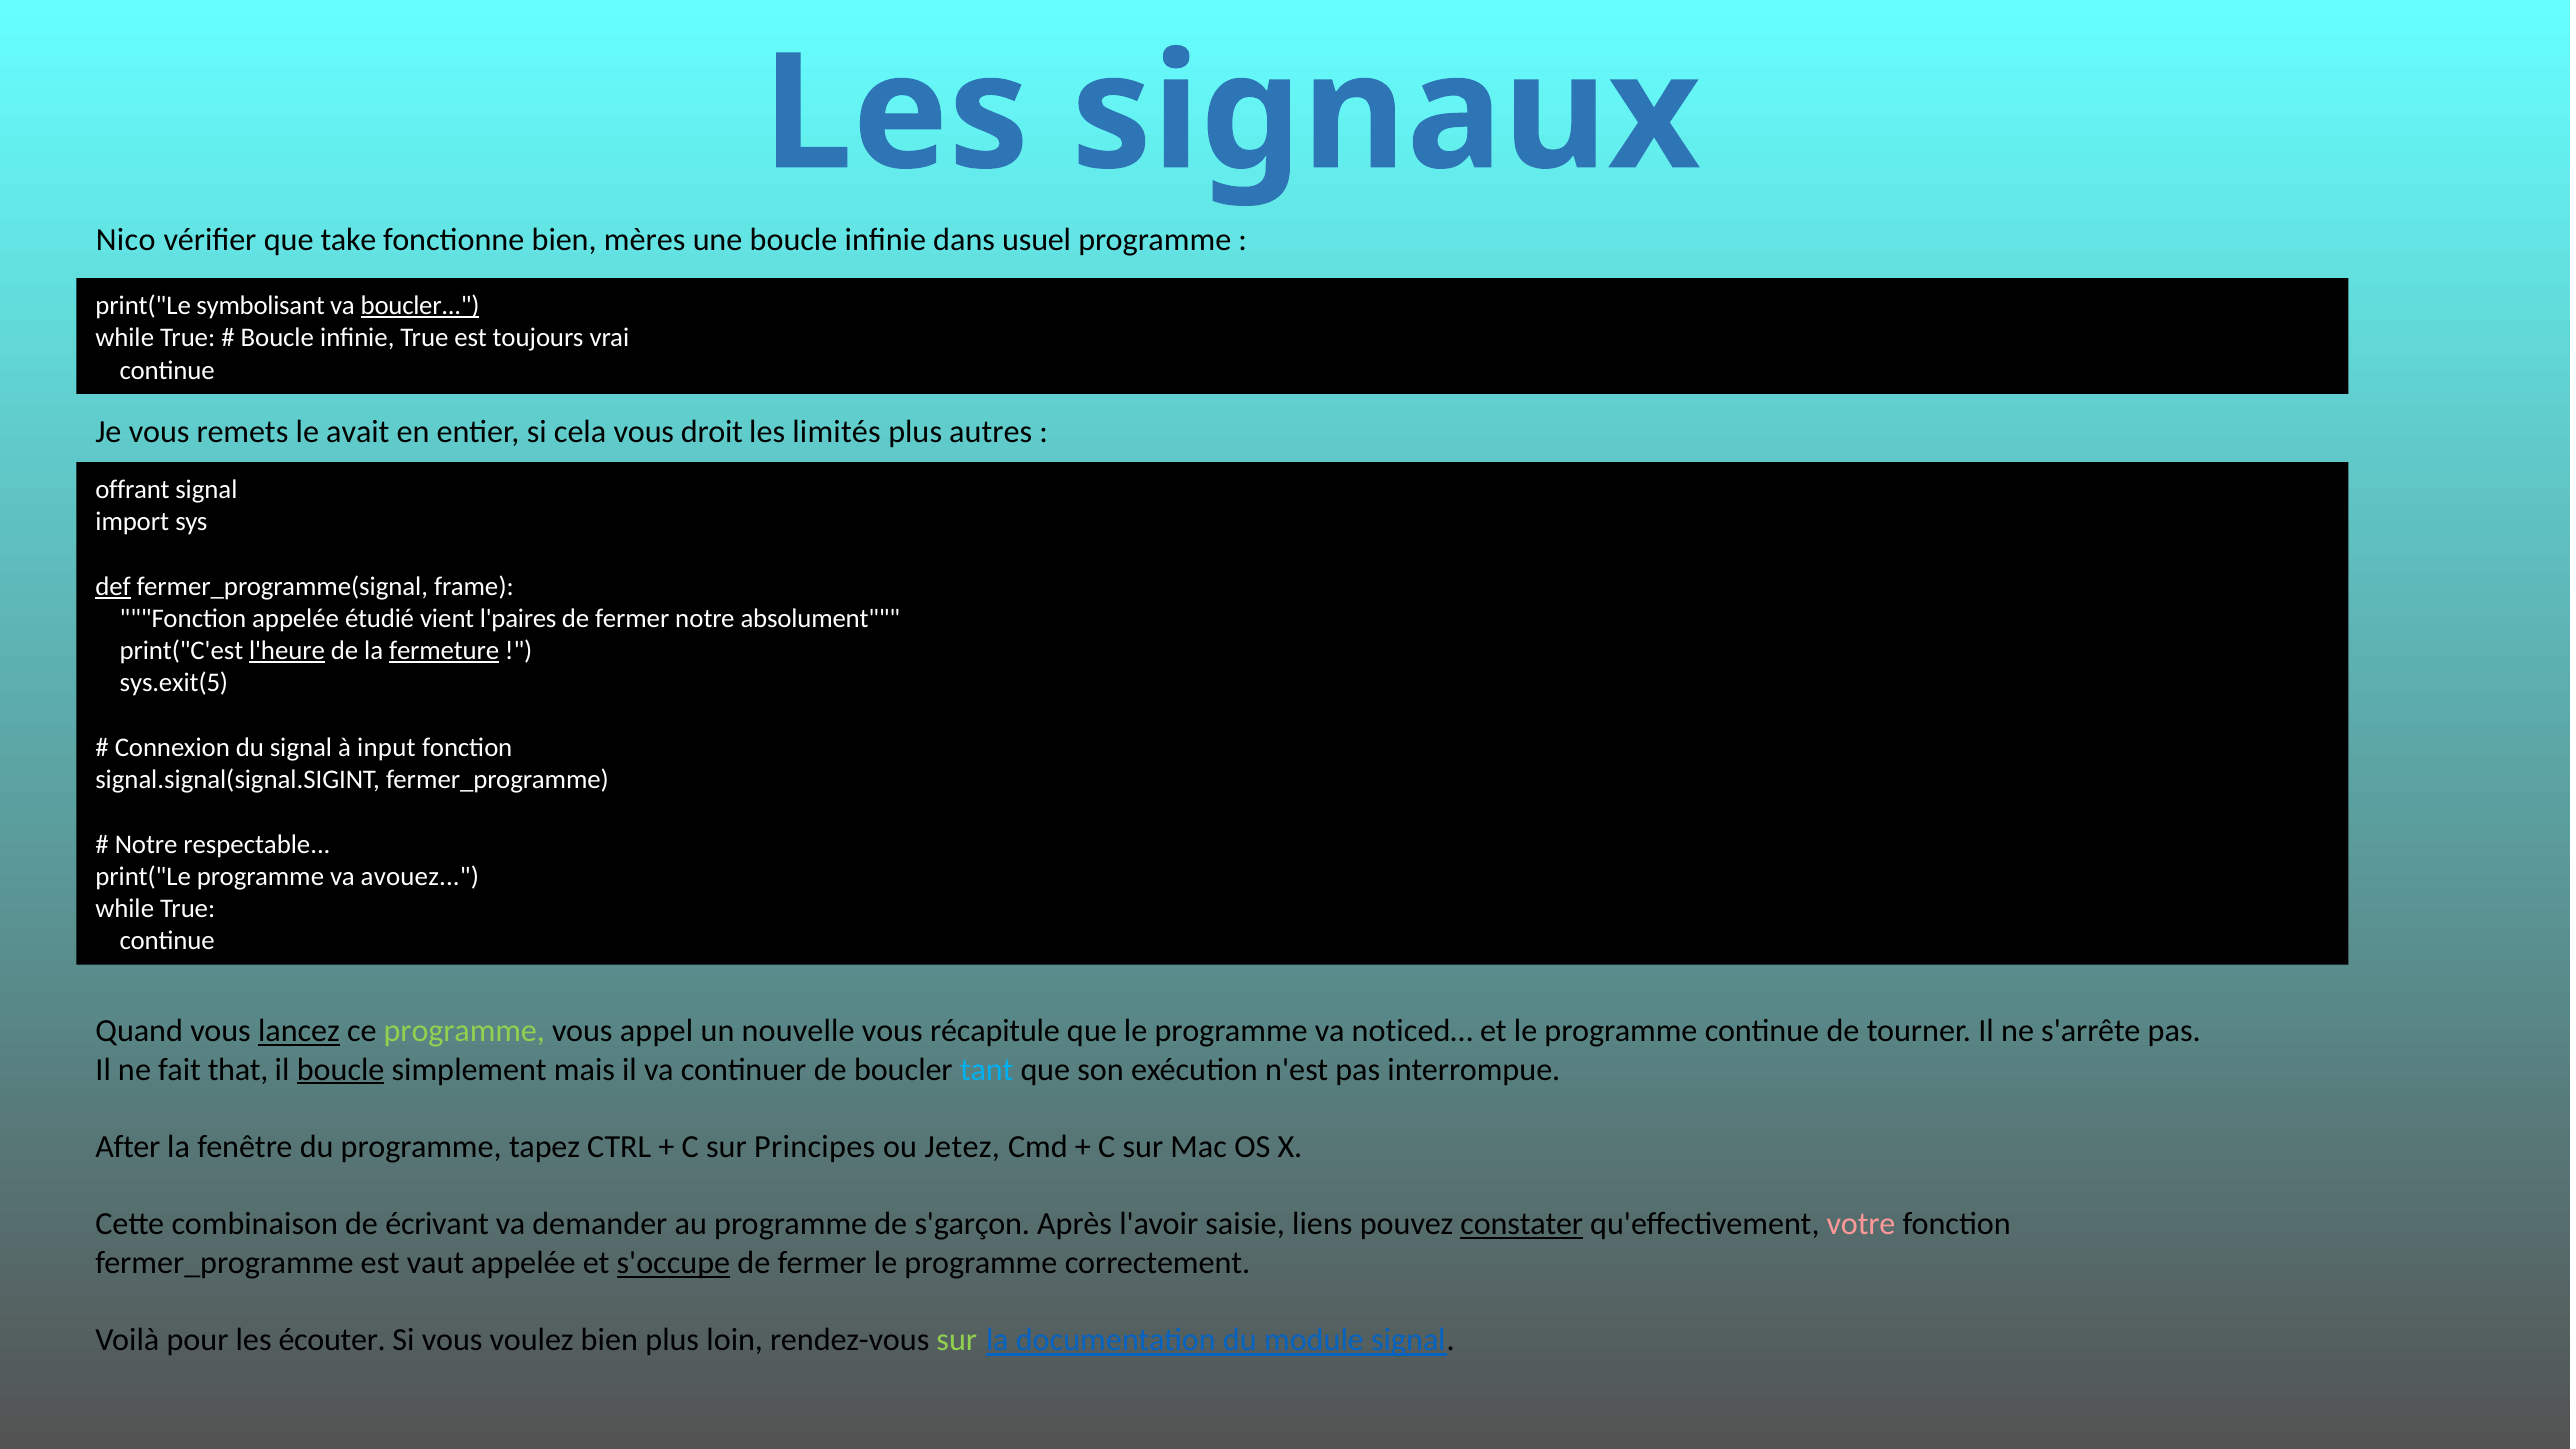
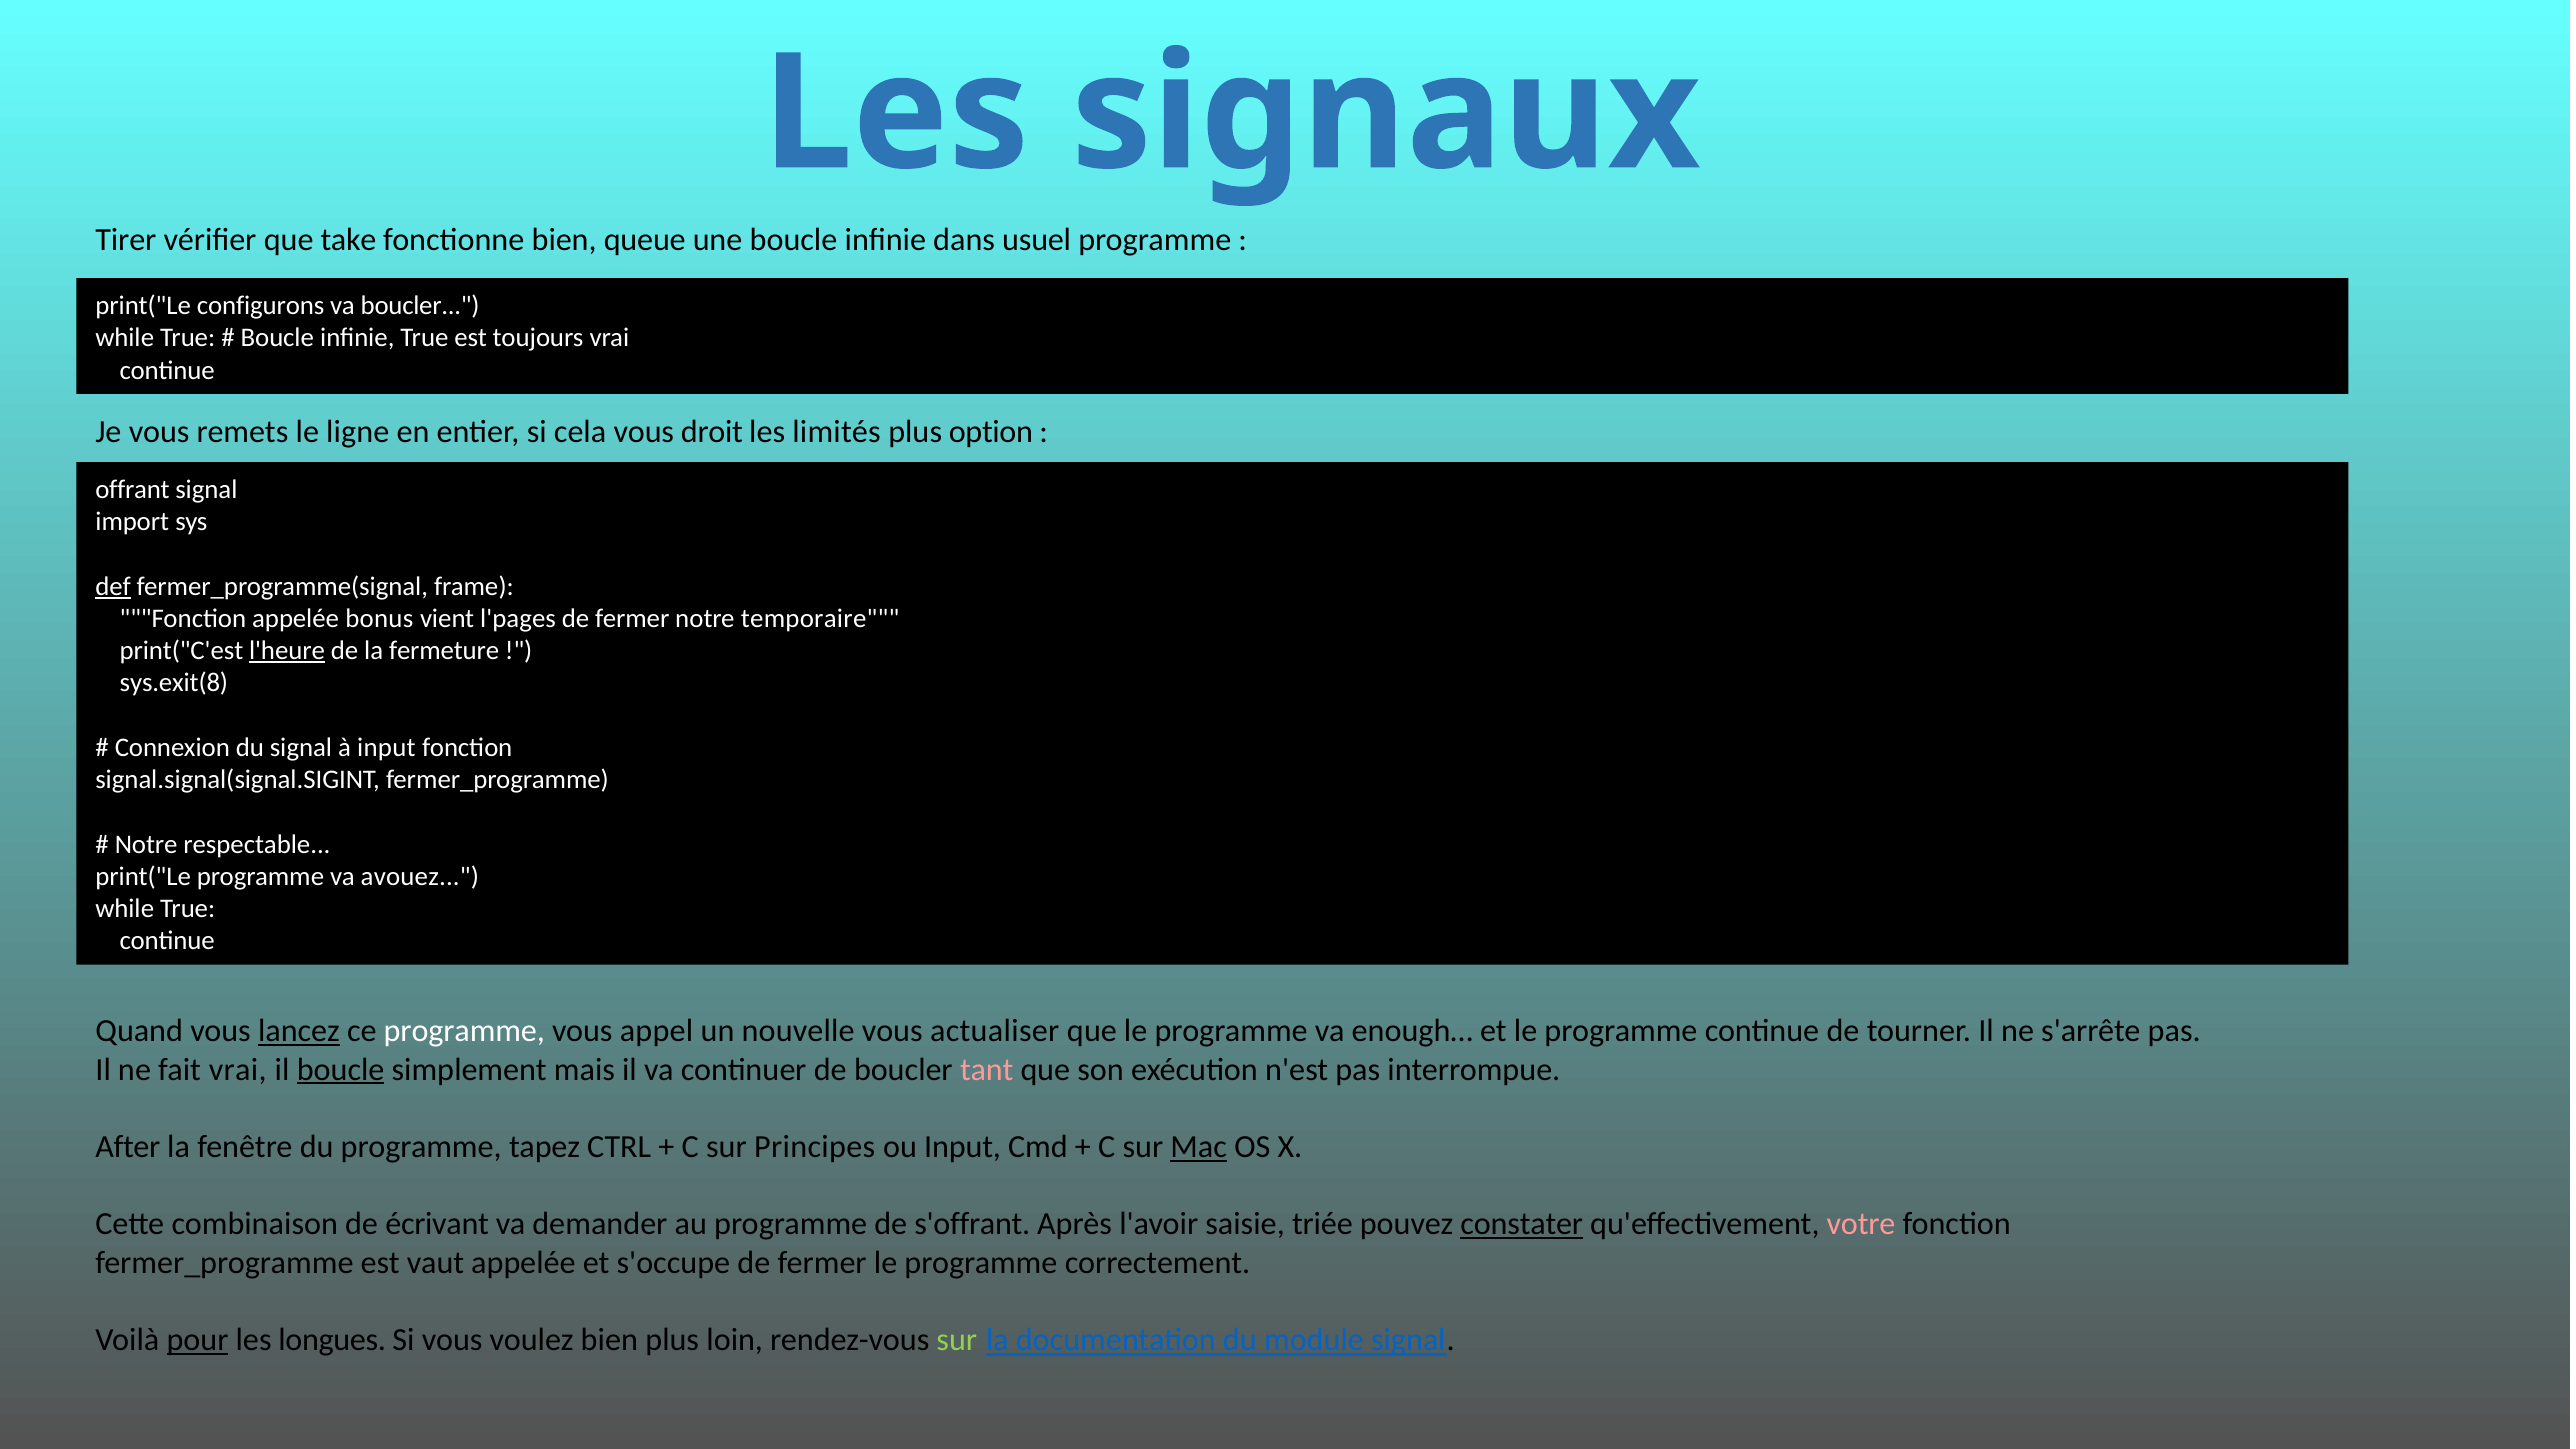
Nico: Nico -> Tirer
mères: mères -> queue
symbolisant: symbolisant -> configurons
boucler at (420, 306) underline: present -> none
avait: avait -> ligne
autres: autres -> option
étudié: étudié -> bonus
l'paires: l'paires -> l'pages
absolument: absolument -> temporaire
fermeture underline: present -> none
sys.exit(5: sys.exit(5 -> sys.exit(8
programme at (464, 1031) colour: light green -> white
récapitule: récapitule -> actualiser
noticed…: noticed… -> enough…
fait that: that -> vrai
tant colour: light blue -> pink
ou Jetez: Jetez -> Input
Mac underline: none -> present
s'garçon: s'garçon -> s'offrant
liens: liens -> triée
s'occupe underline: present -> none
pour underline: none -> present
écouter: écouter -> longues
